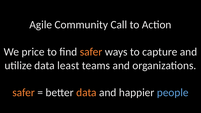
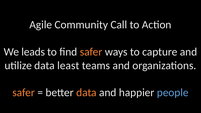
price: price -> leads
